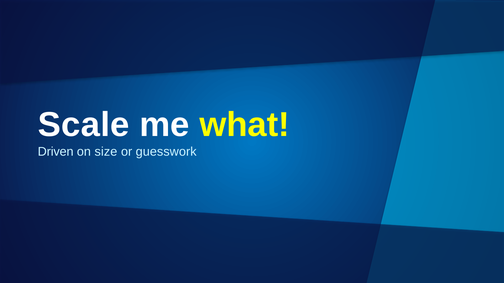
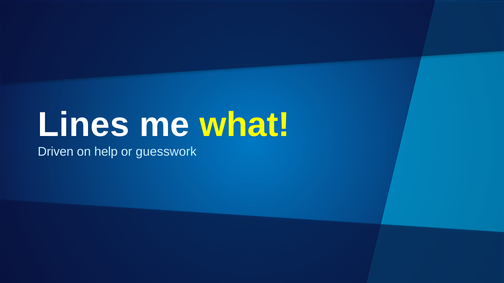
Scale: Scale -> Lines
size: size -> help
